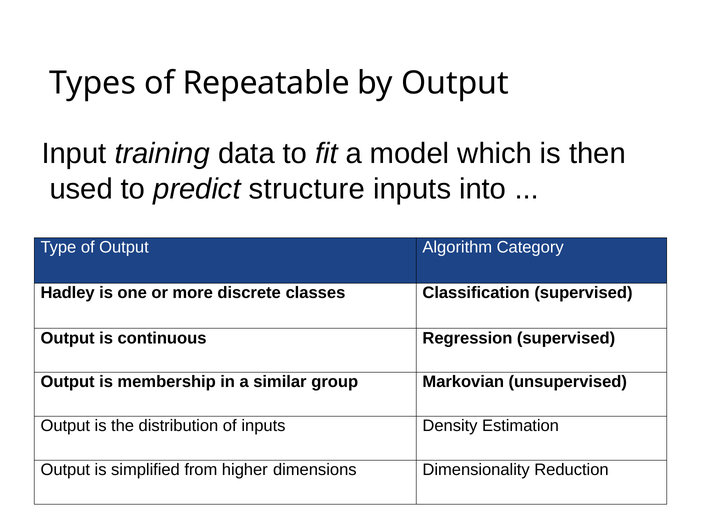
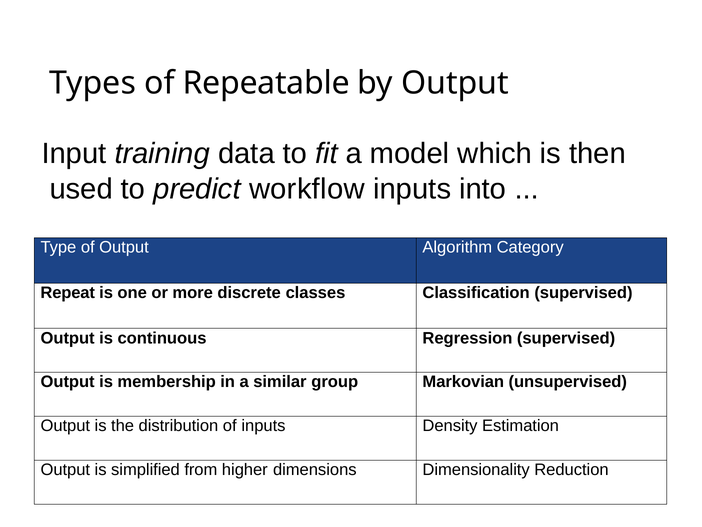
structure: structure -> workflow
Hadley: Hadley -> Repeat
